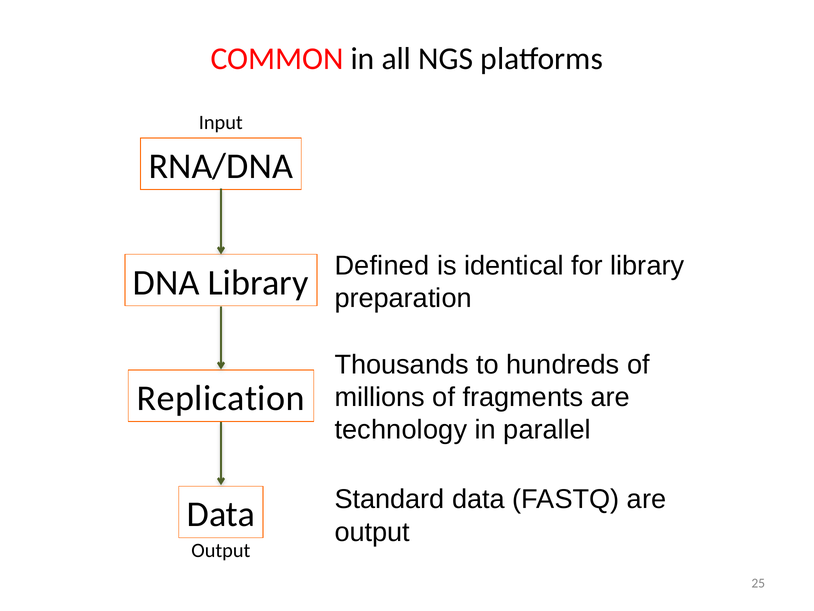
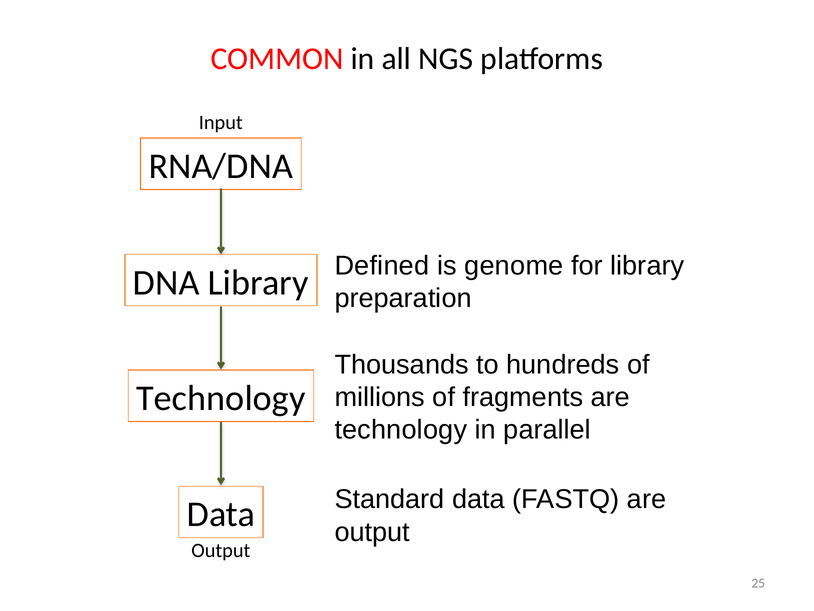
identical: identical -> genome
Replication at (221, 398): Replication -> Technology
